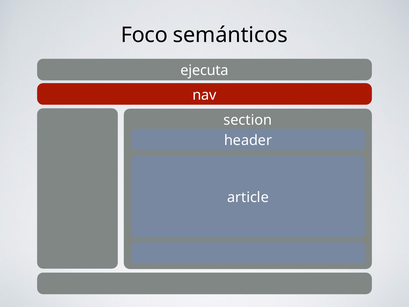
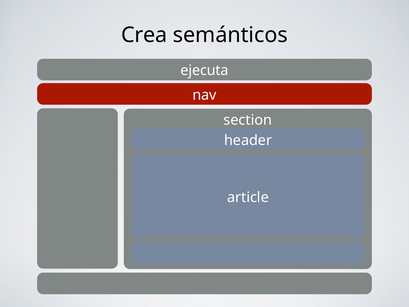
Foco: Foco -> Crea
